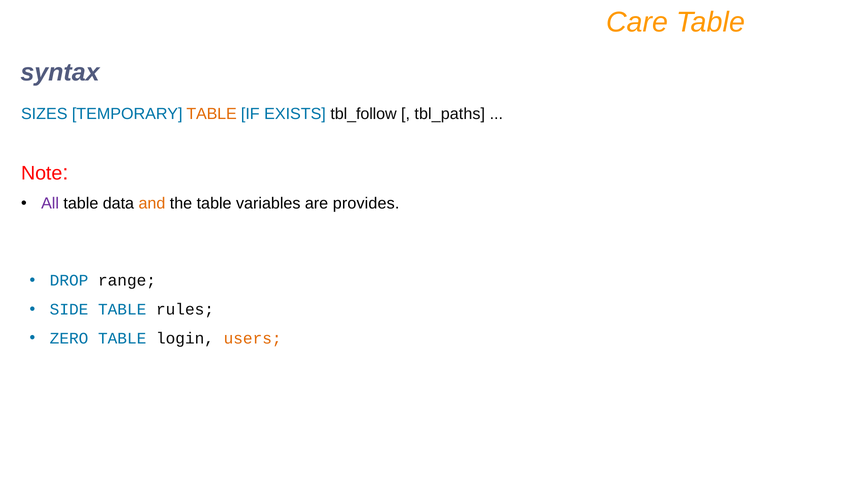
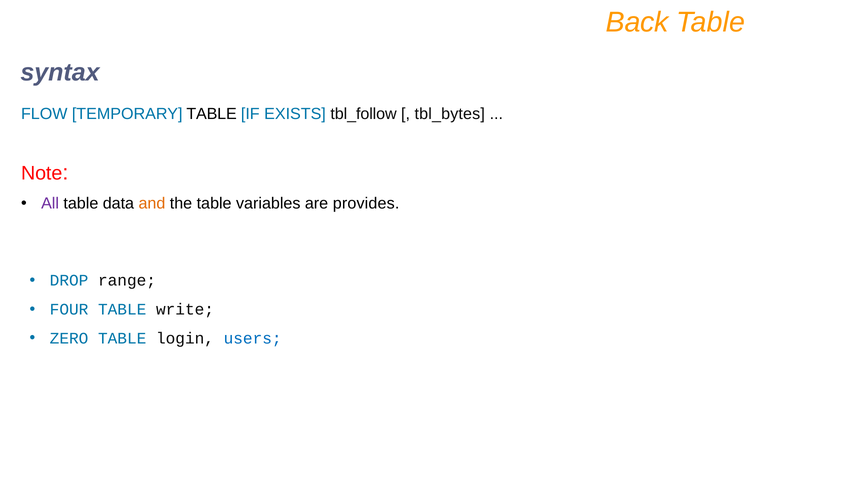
Care: Care -> Back
SIZES: SIZES -> FLOW
TABLE at (212, 114) colour: orange -> black
tbl_paths: tbl_paths -> tbl_bytes
SIDE: SIDE -> FOUR
rules: rules -> write
users colour: orange -> blue
